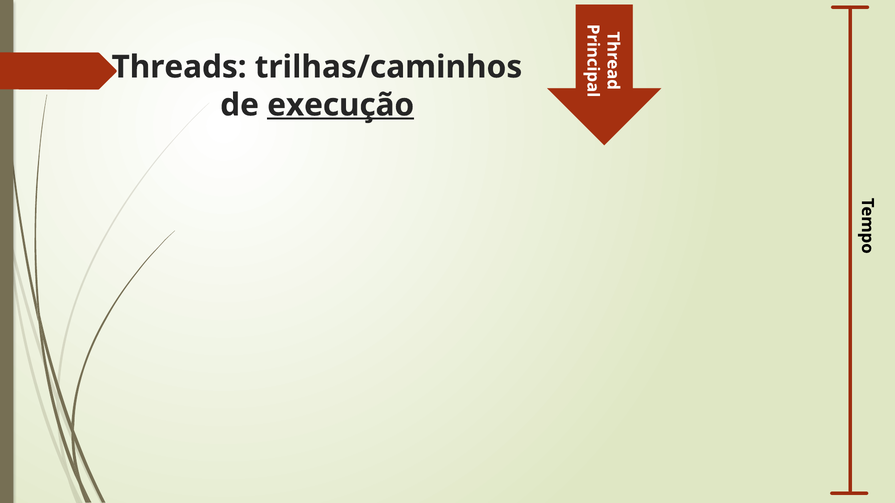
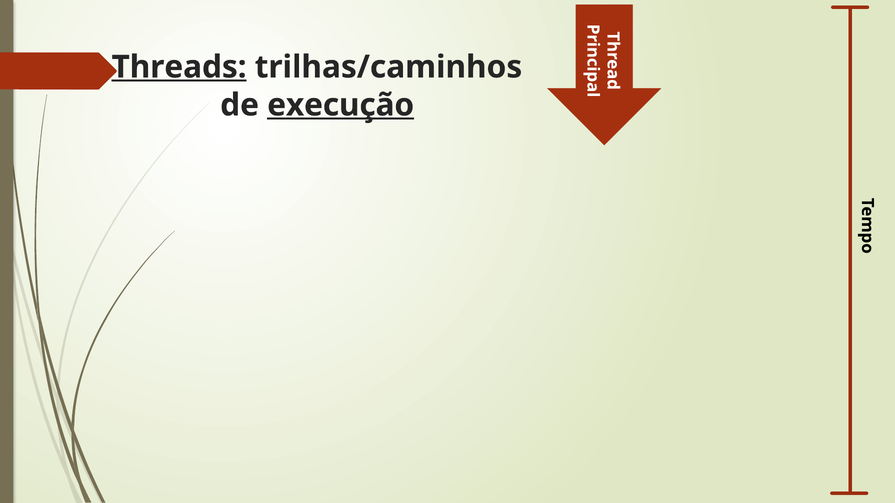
Threads underline: none -> present
